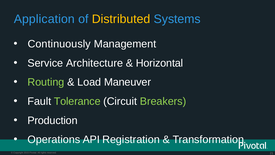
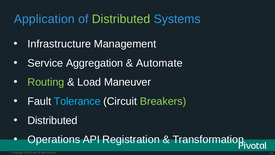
Distributed at (121, 19) colour: yellow -> light green
Continuously: Continuously -> Infrastructure
Architecture: Architecture -> Aggregation
Horizontal: Horizontal -> Automate
Tolerance colour: light green -> light blue
Production at (52, 120): Production -> Distributed
